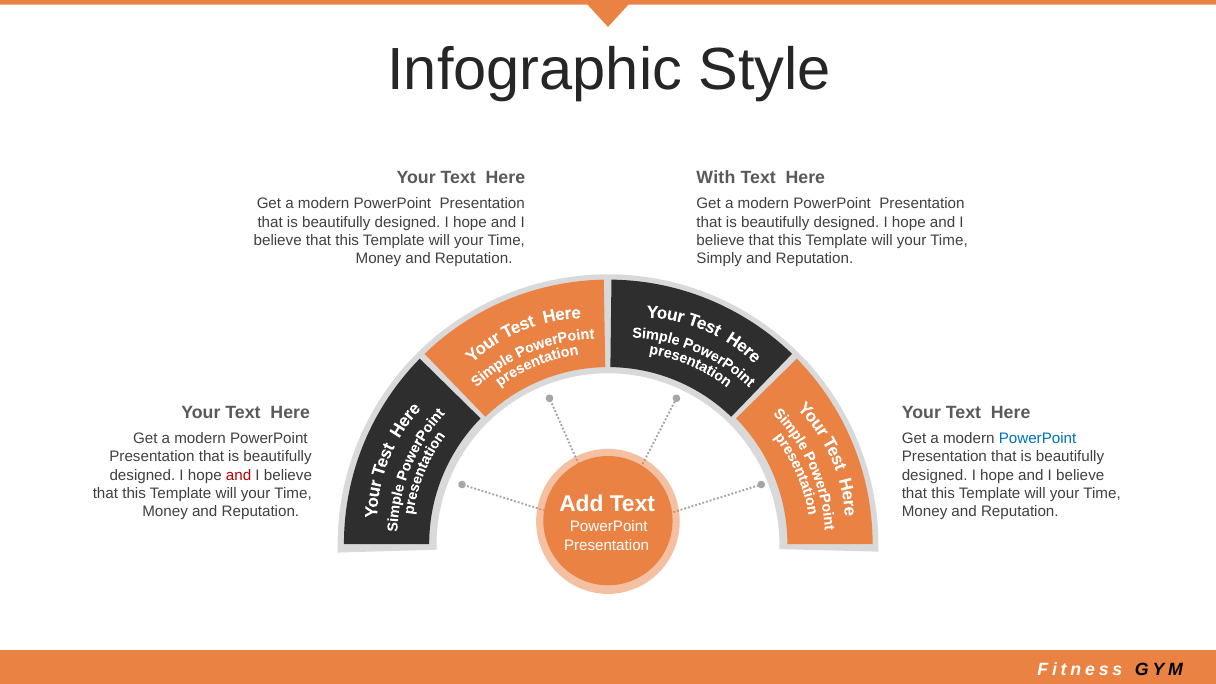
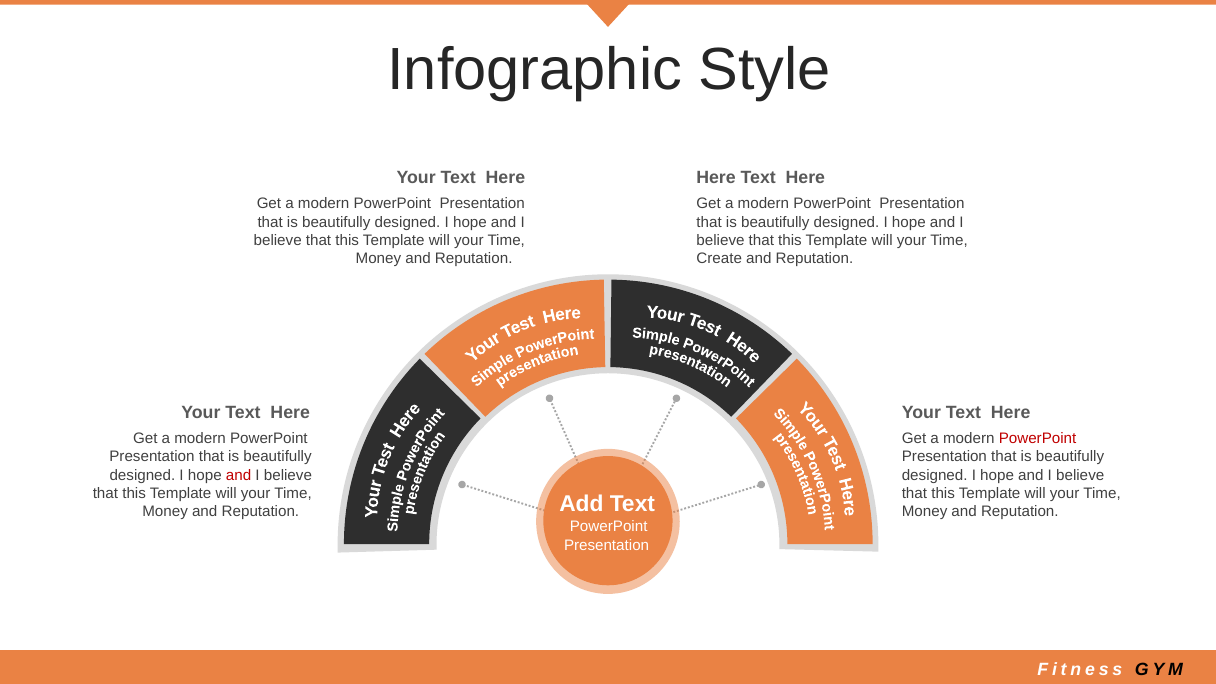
With at (716, 178): With -> Here
Simply: Simply -> Create
PowerPoint at (1038, 439) colour: blue -> red
